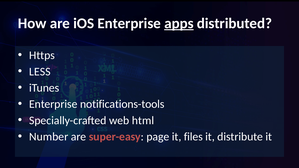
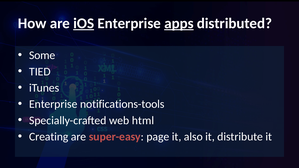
iOS underline: none -> present
Https: Https -> Some
LESS: LESS -> TIED
Number: Number -> Creating
files: files -> also
